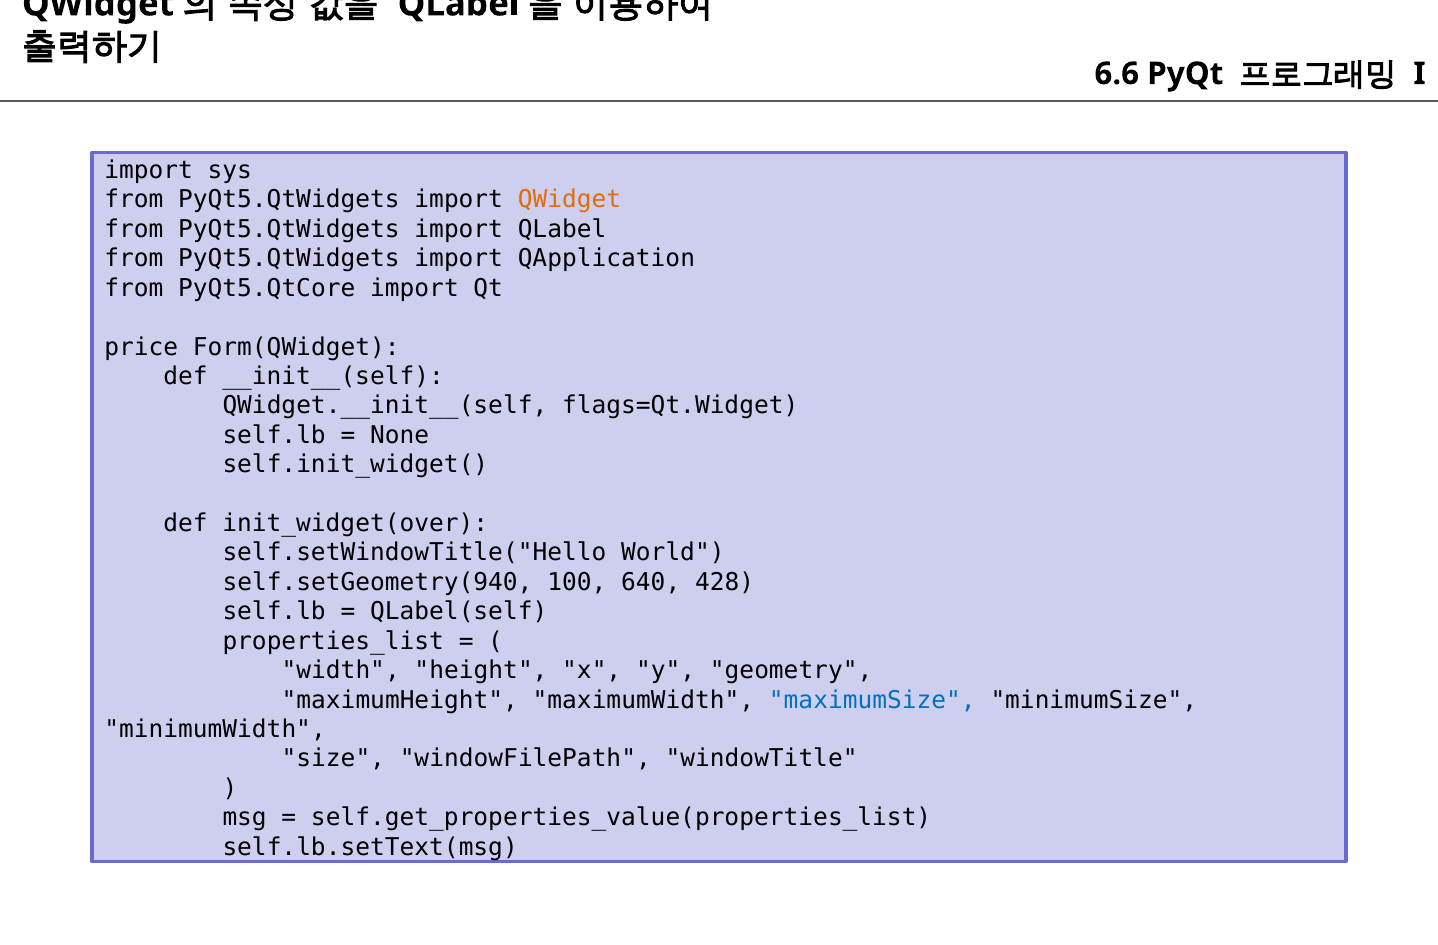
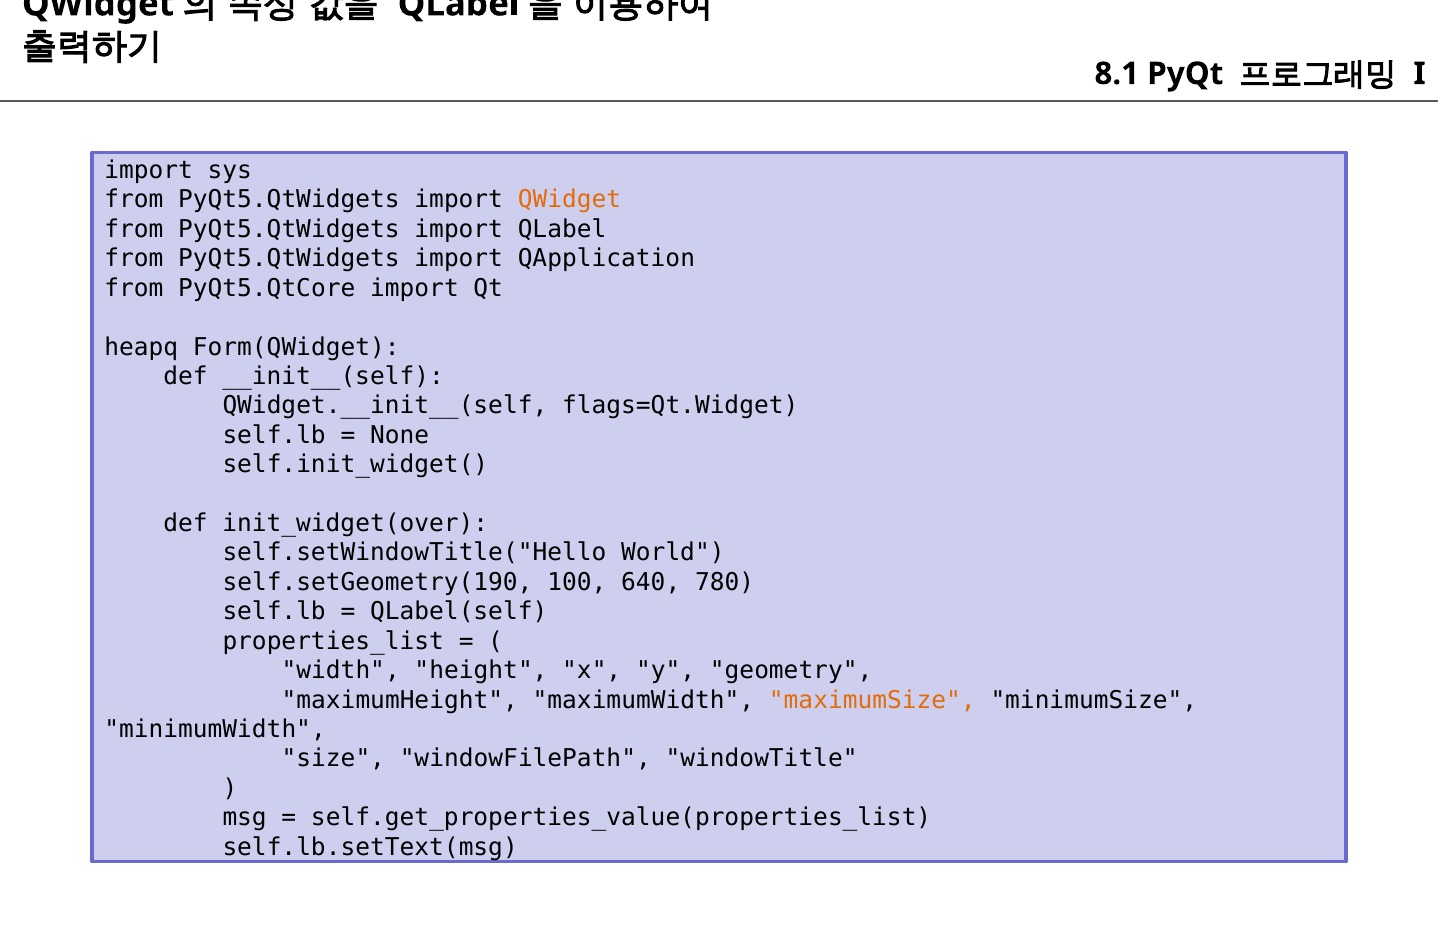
6.6: 6.6 -> 8.1
price: price -> heapq
self.setGeometry(940: self.setGeometry(940 -> self.setGeometry(190
428: 428 -> 780
maximumSize colour: blue -> orange
